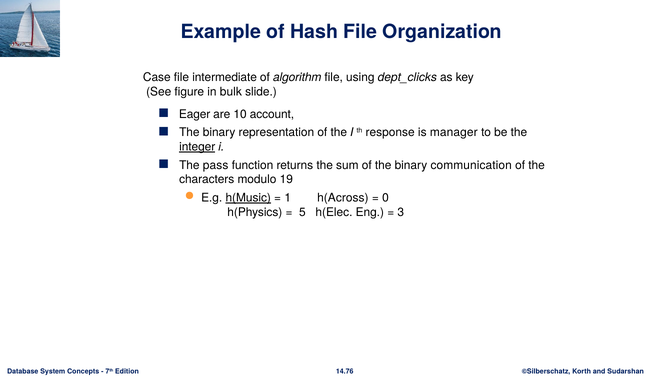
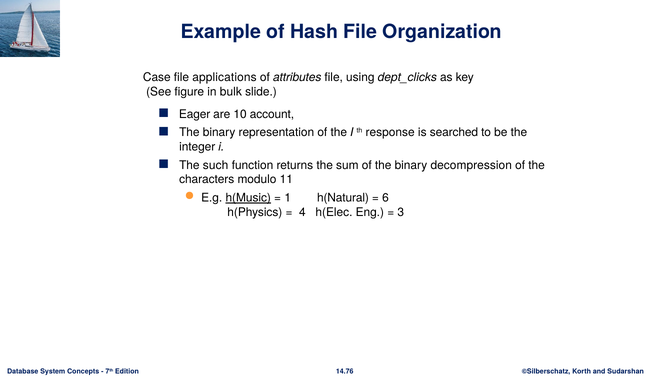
intermediate: intermediate -> applications
algorithm: algorithm -> attributes
manager: manager -> searched
integer underline: present -> none
pass: pass -> such
communication: communication -> decompression
19: 19 -> 11
h(Across: h(Across -> h(Natural
0: 0 -> 6
5: 5 -> 4
